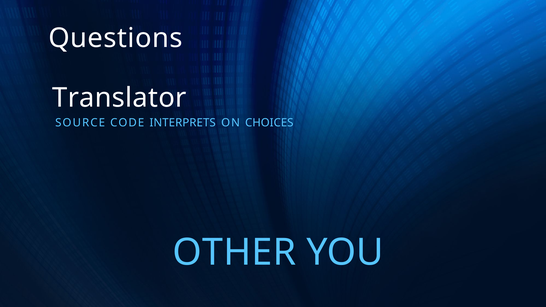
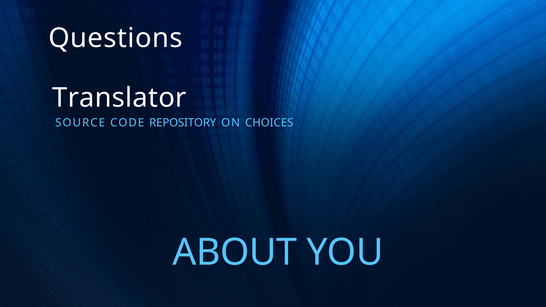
INTERPRETS: INTERPRETS -> REPOSITORY
OTHER: OTHER -> ABOUT
